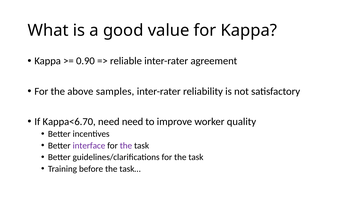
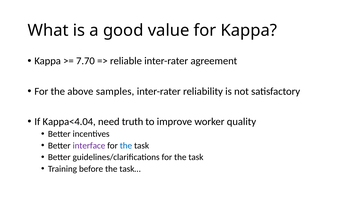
0.90: 0.90 -> 7.70
Kappa<6.70: Kappa<6.70 -> Kappa<4.04
need need: need -> truth
the at (126, 146) colour: purple -> blue
